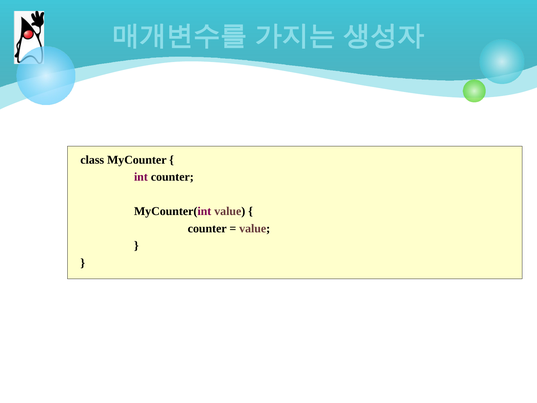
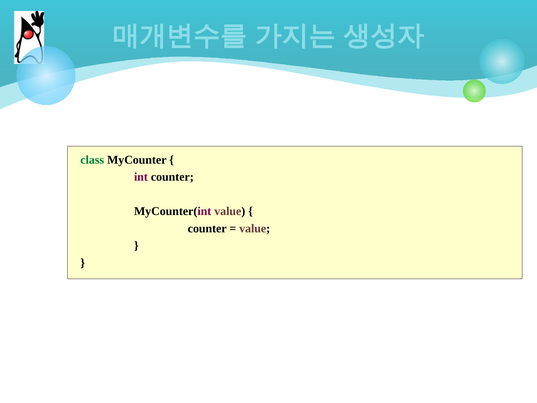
class colour: black -> green
